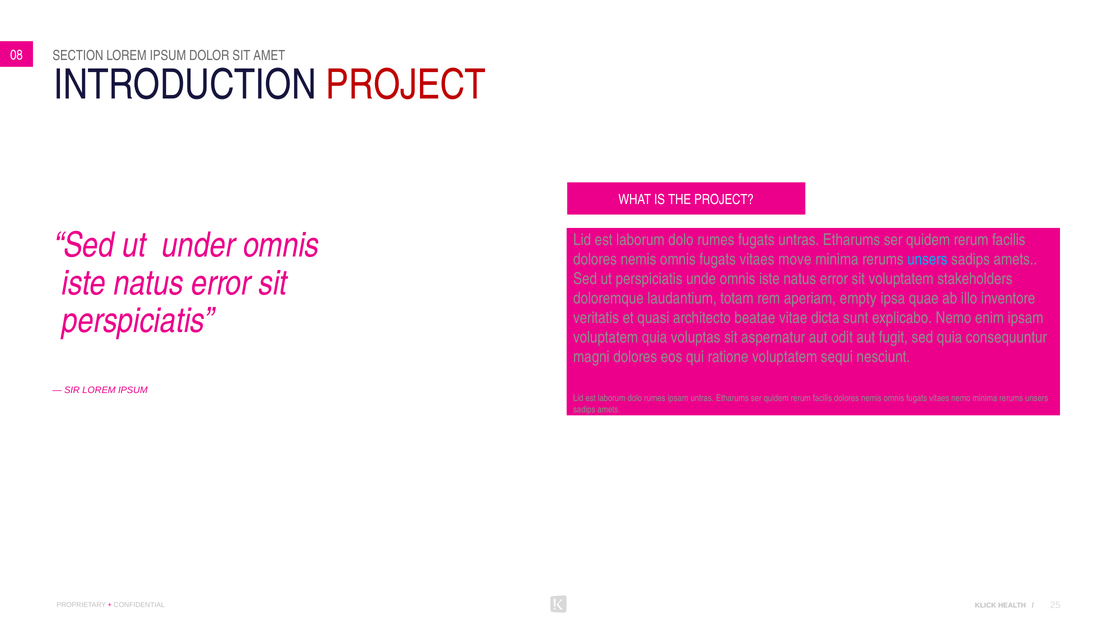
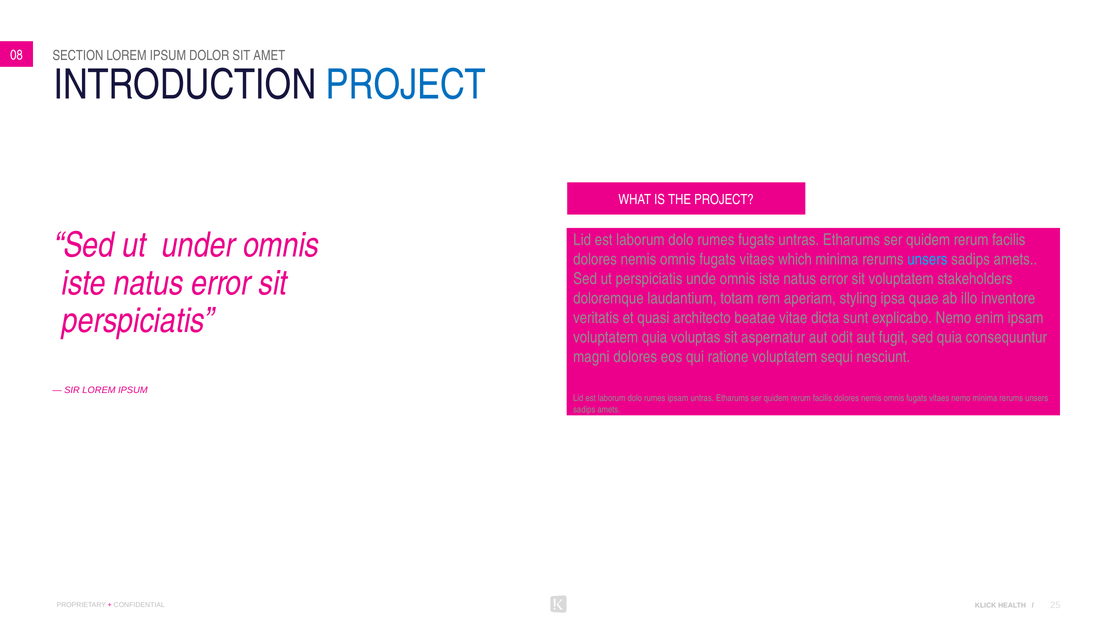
PROJECT at (406, 85) colour: red -> blue
move: move -> which
empty: empty -> styling
